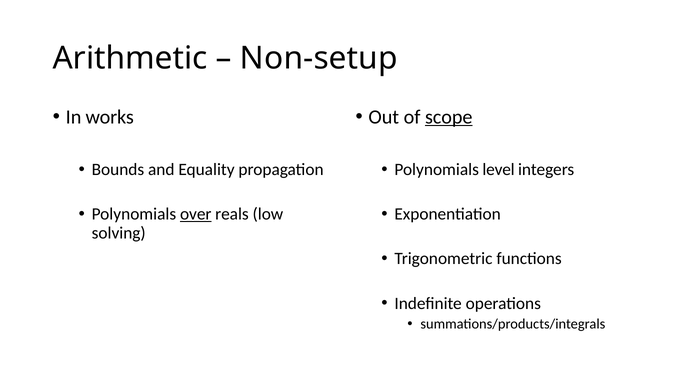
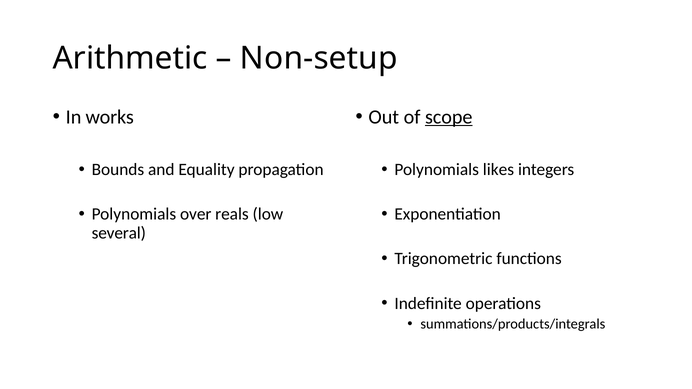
level: level -> likes
over underline: present -> none
solving: solving -> several
